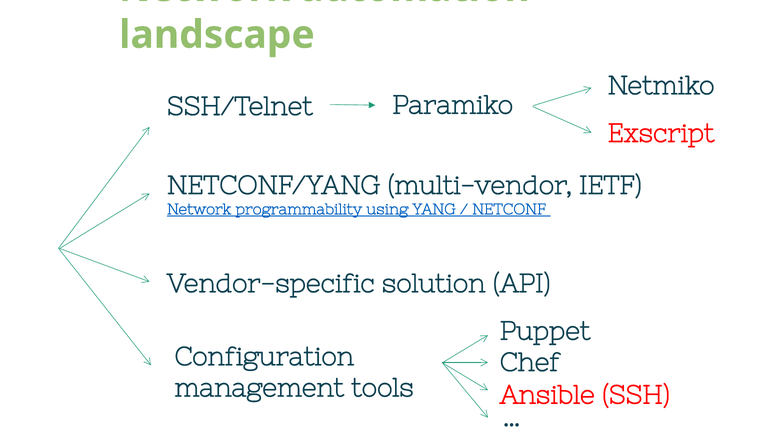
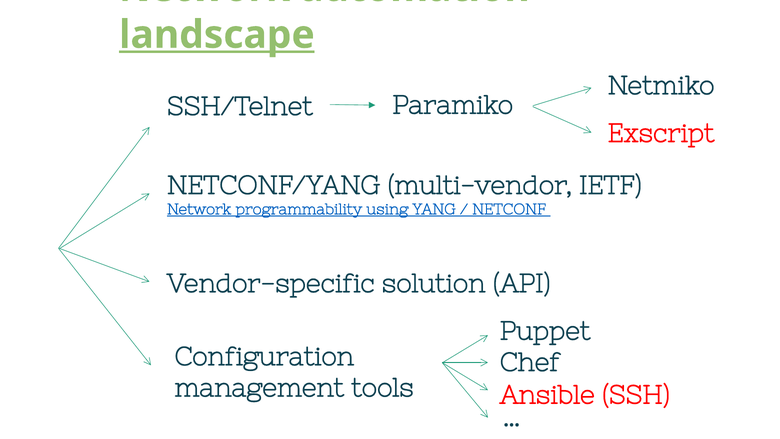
landscape underline: none -> present
